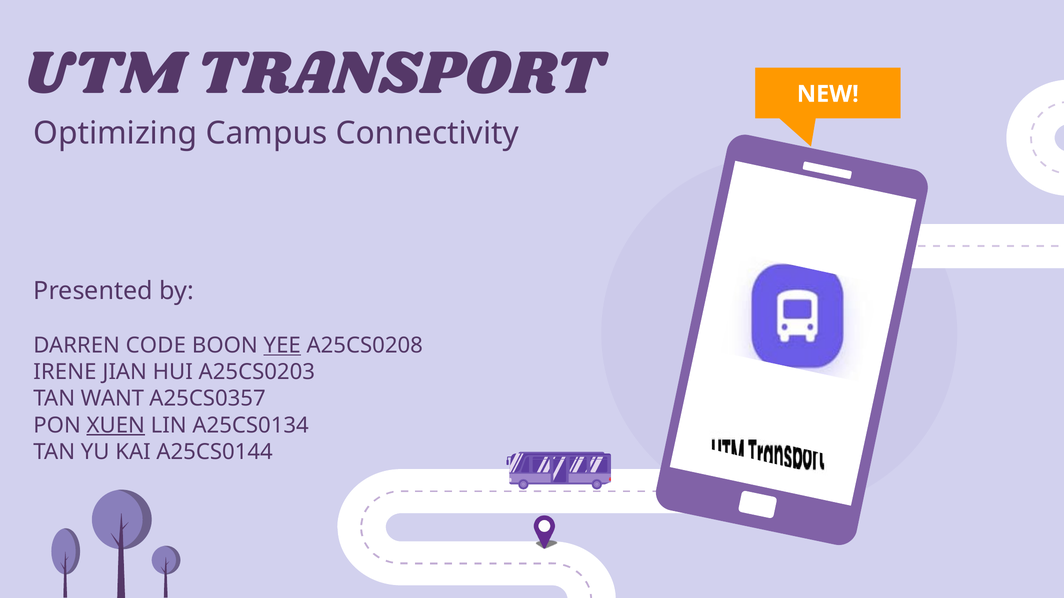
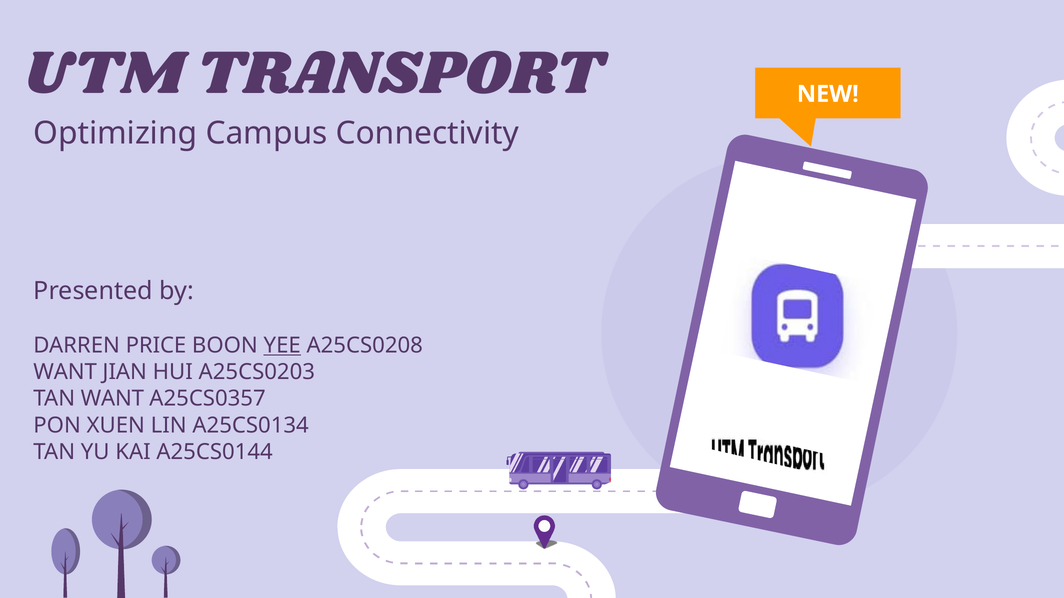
CODE: CODE -> PRICE
IRENE at (65, 372): IRENE -> WANT
XUEN underline: present -> none
